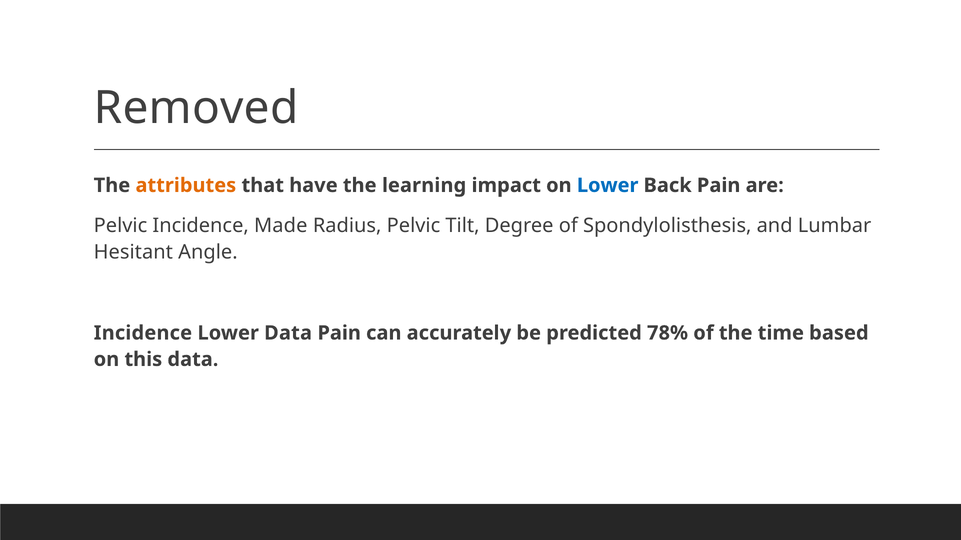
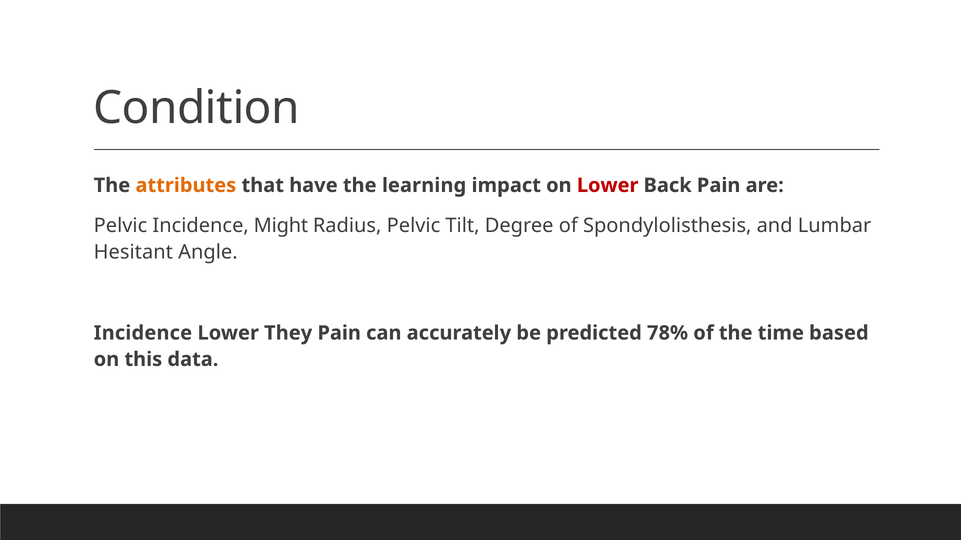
Removed: Removed -> Condition
Lower at (608, 186) colour: blue -> red
Made: Made -> Might
Lower Data: Data -> They
